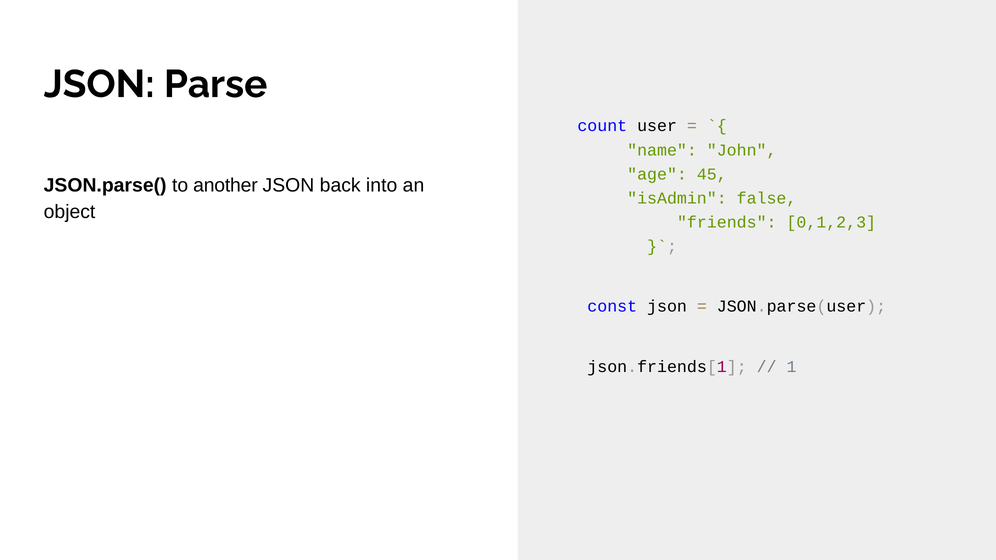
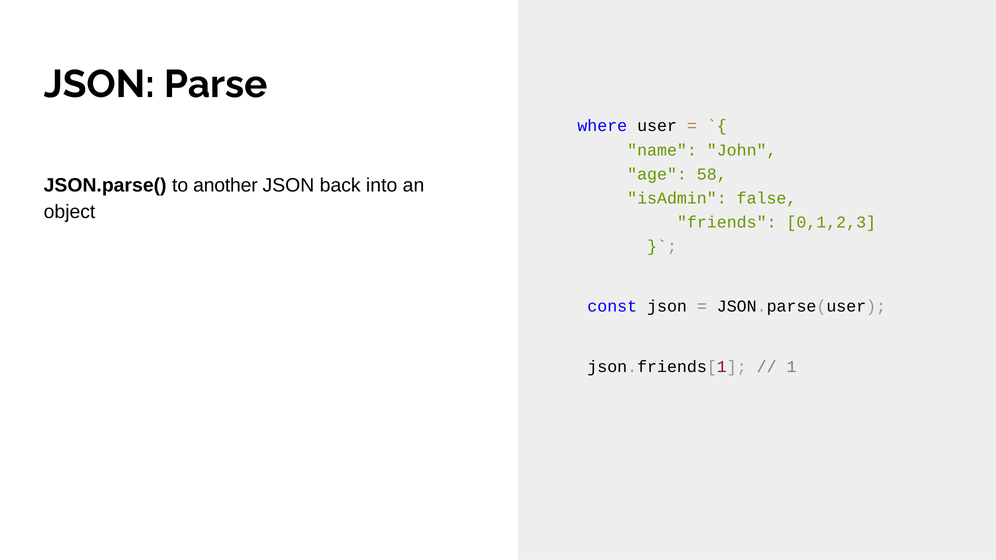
count: count -> where
45: 45 -> 58
